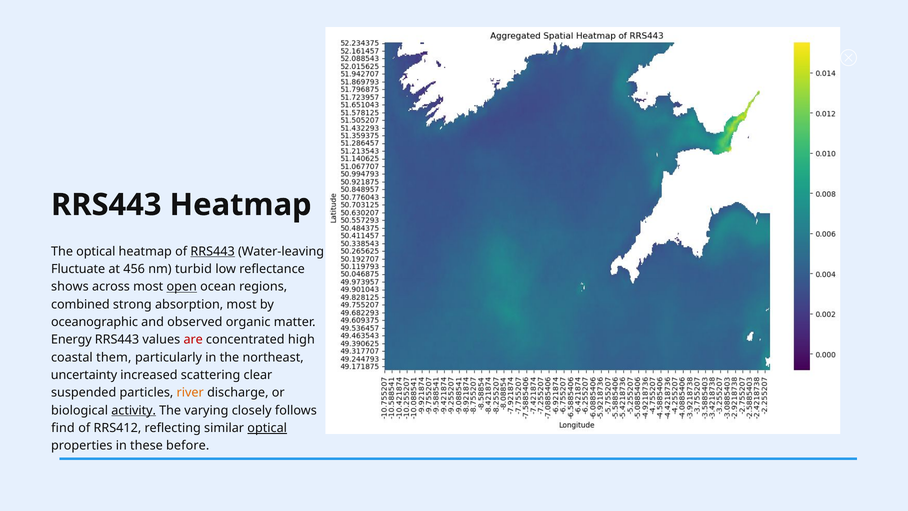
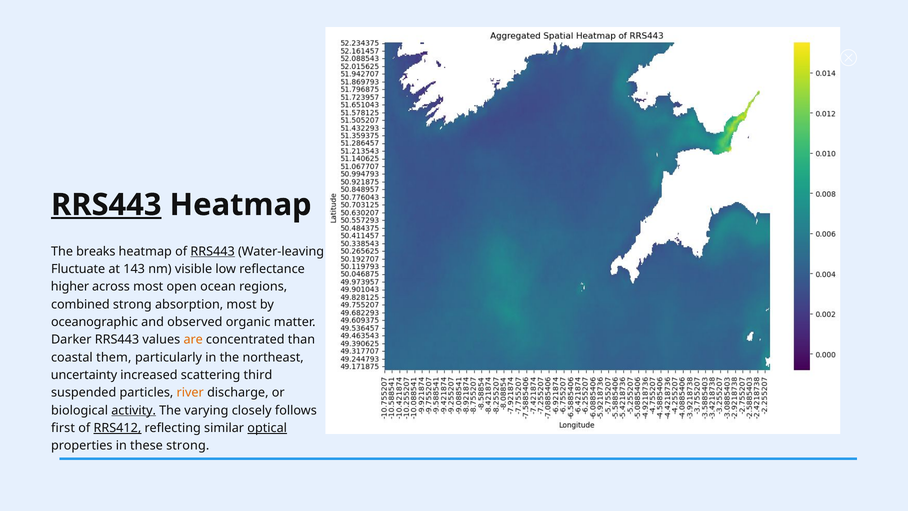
RRS443 at (106, 205) underline: none -> present
The optical: optical -> breaks
456: 456 -> 143
turbid: turbid -> visible
shows: shows -> higher
open underline: present -> none
Energy: Energy -> Darker
are colour: red -> orange
high: high -> than
clear: clear -> third
find: find -> first
RRS412 underline: none -> present
these before: before -> strong
